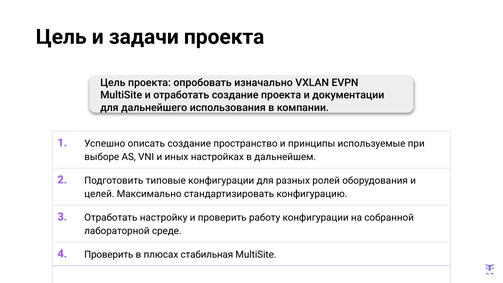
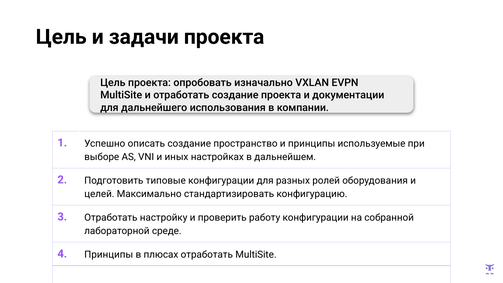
4 Проверить: Проверить -> Принципы
плюсах стабильная: стабильная -> отработать
